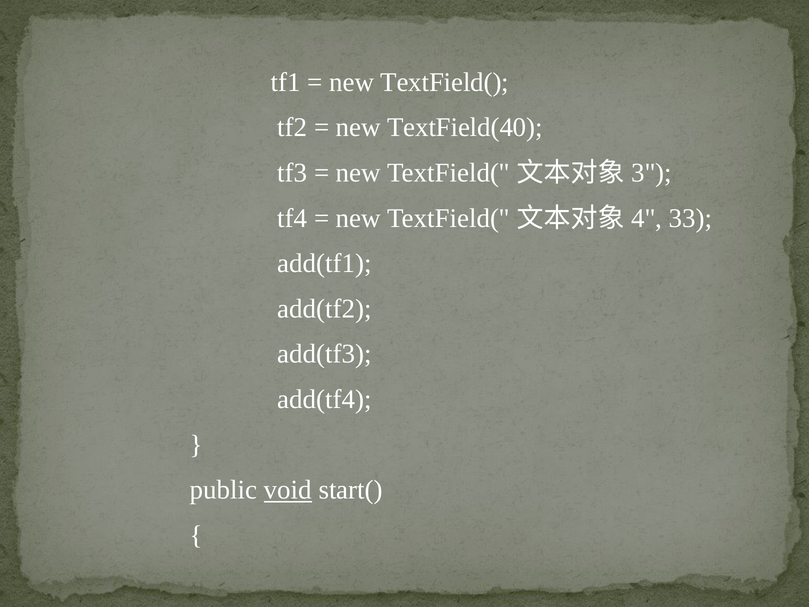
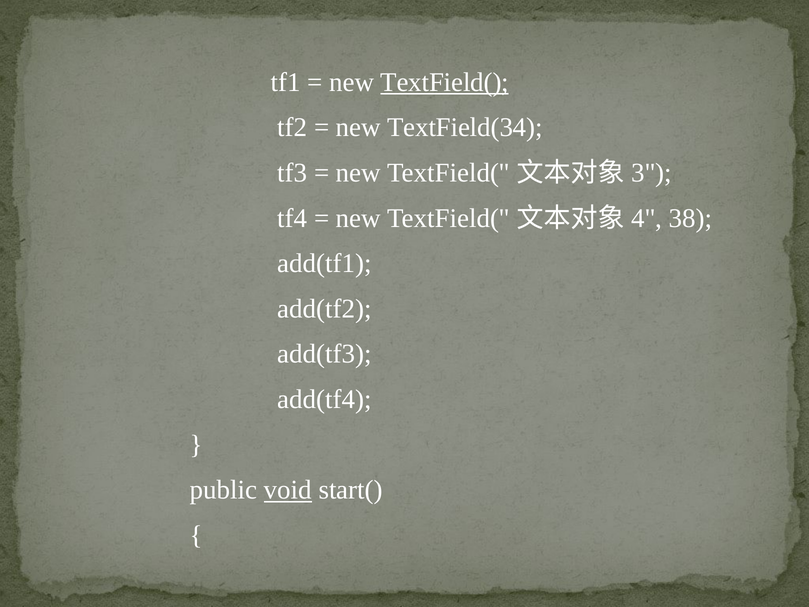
TextField( underline: none -> present
TextField(40: TextField(40 -> TextField(34
33: 33 -> 38
